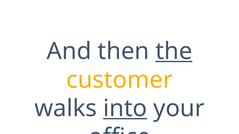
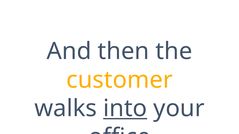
the underline: present -> none
